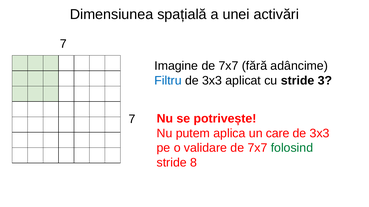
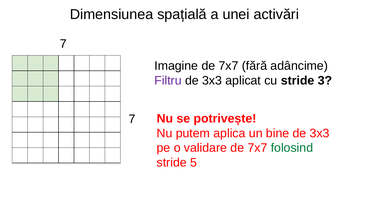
Filtru colour: blue -> purple
care: care -> bine
8: 8 -> 5
